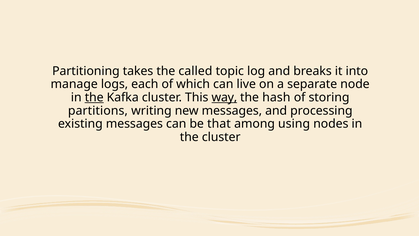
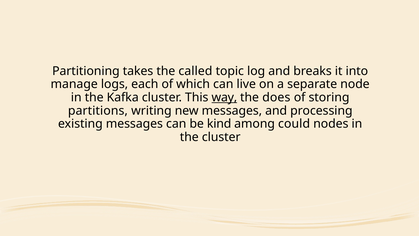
the at (94, 97) underline: present -> none
hash: hash -> does
that: that -> kind
using: using -> could
